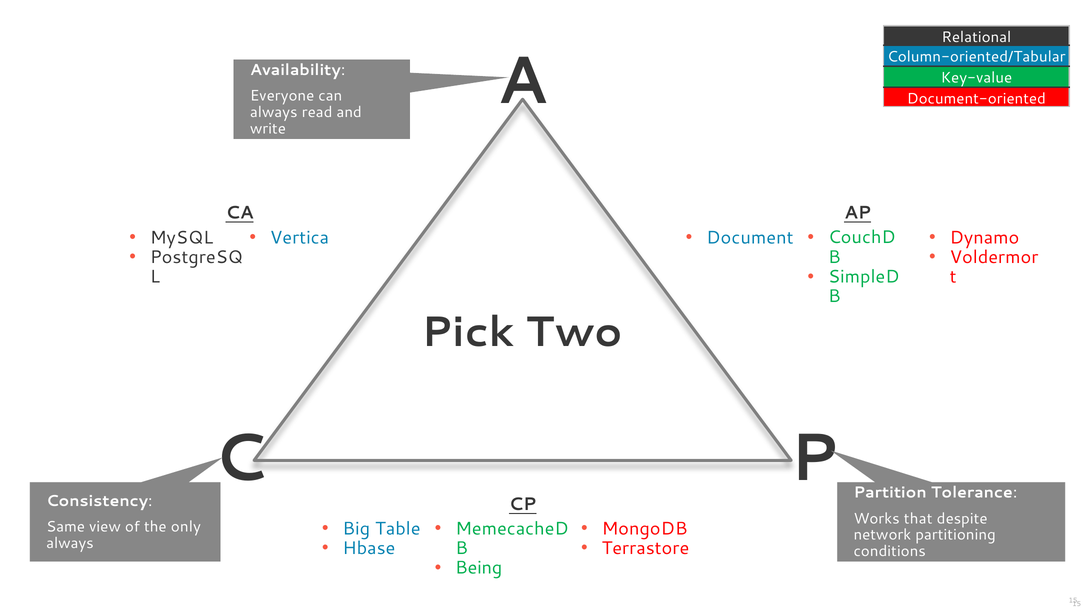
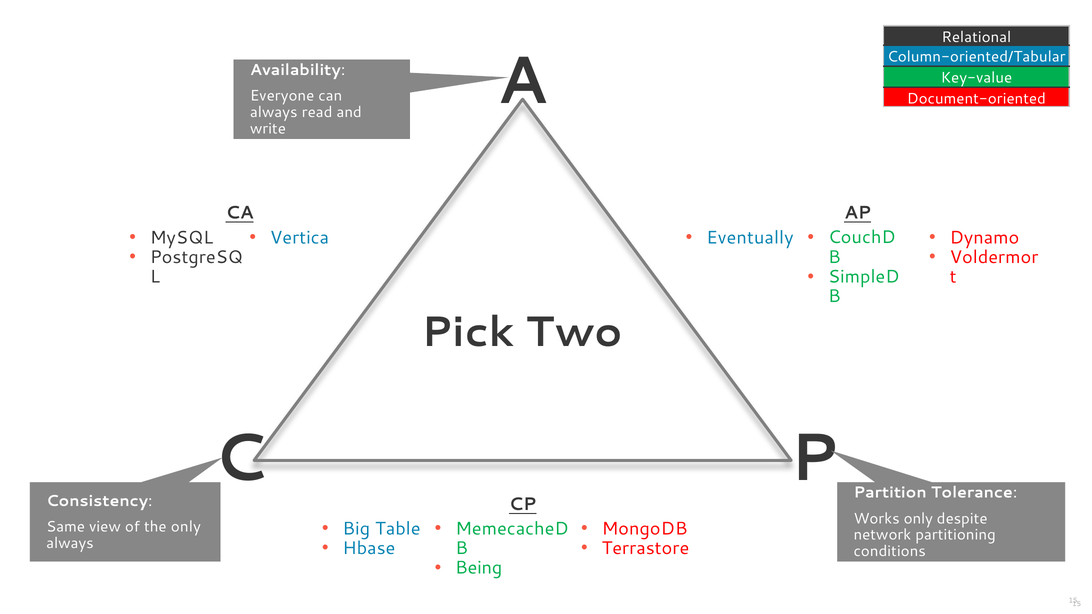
Document: Document -> Eventually
Works that: that -> only
